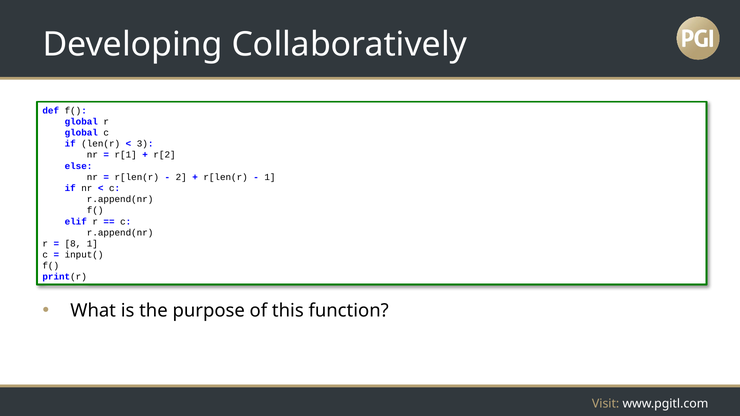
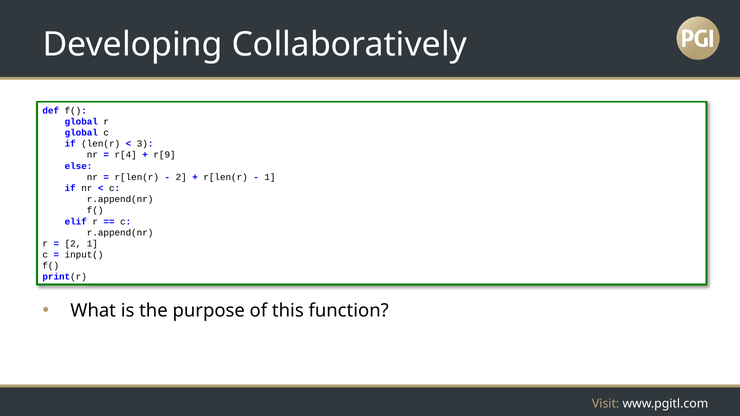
r[1: r[1 -> r[4
r[2: r[2 -> r[9
8 at (73, 244): 8 -> 2
